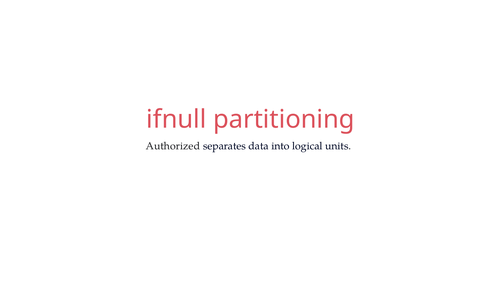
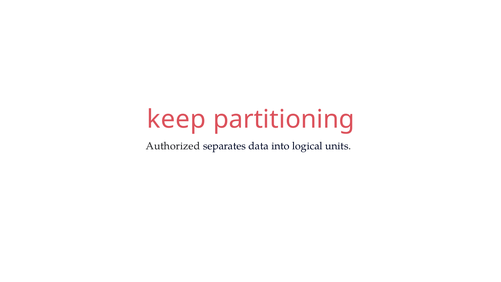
ifnull: ifnull -> keep
